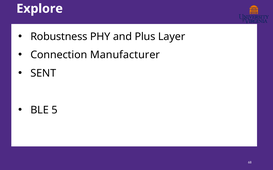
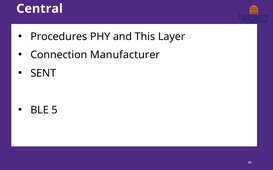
Explore: Explore -> Central
Robustness: Robustness -> Procedures
Plus: Plus -> This
